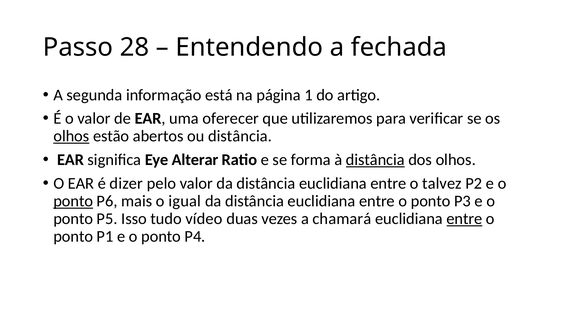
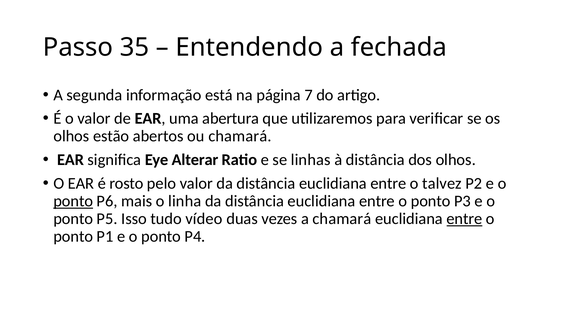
28: 28 -> 35
1: 1 -> 7
oferecer: oferecer -> abertura
olhos at (71, 136) underline: present -> none
ou distância: distância -> chamará
forma: forma -> linhas
distância at (375, 160) underline: present -> none
dizer: dizer -> rosto
igual: igual -> linha
